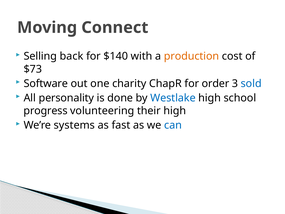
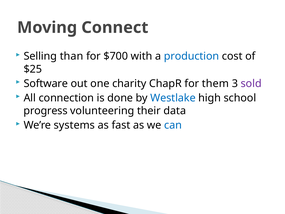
back: back -> than
$140: $140 -> $700
production colour: orange -> blue
$73: $73 -> $25
order: order -> them
sold colour: blue -> purple
personality: personality -> connection
their high: high -> data
